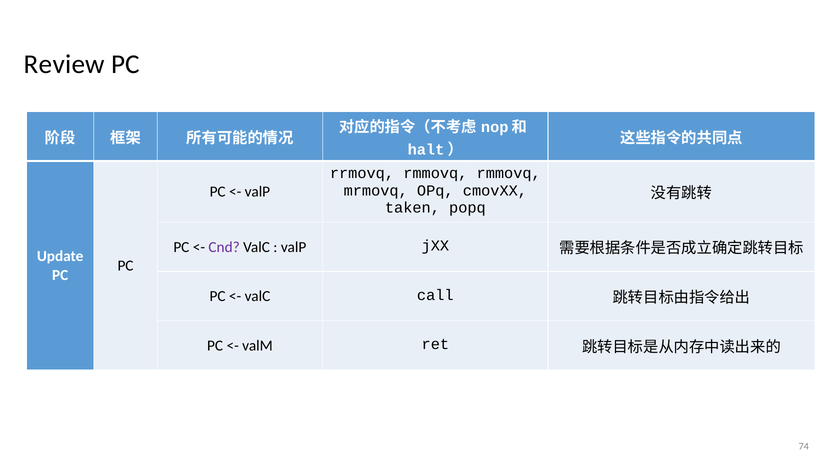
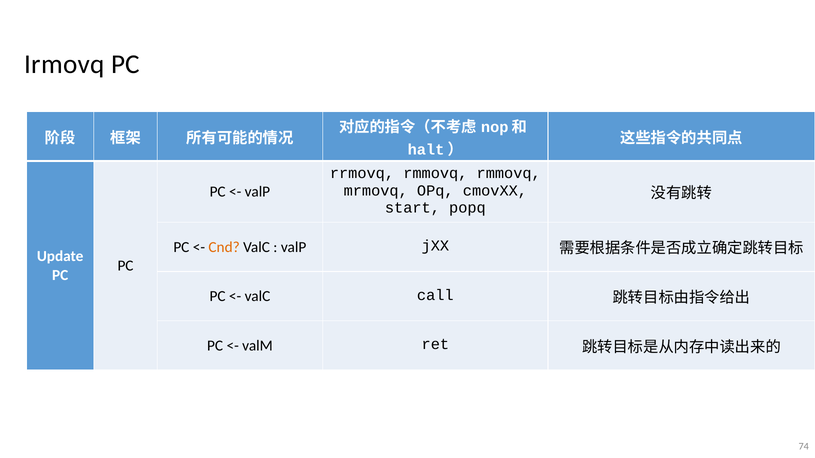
Review: Review -> Irmovq
taken: taken -> start
Cnd colour: purple -> orange
